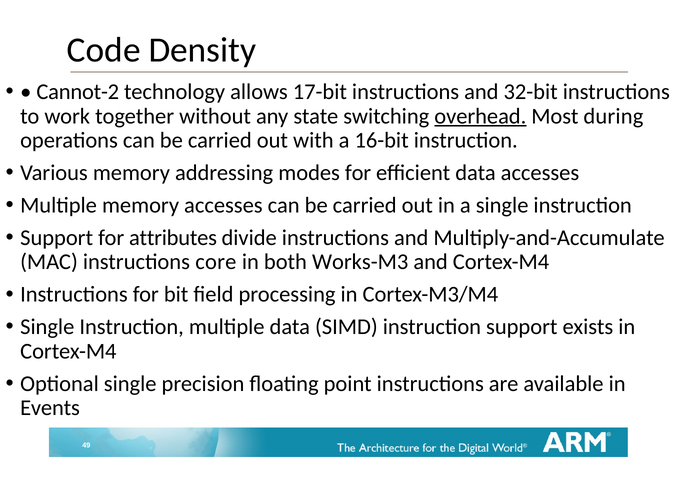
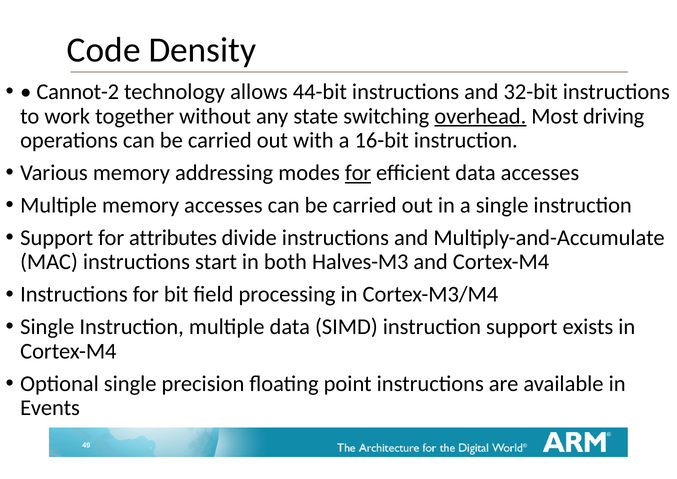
17-bit: 17-bit -> 44-bit
during: during -> driving
for at (358, 173) underline: none -> present
core: core -> start
Works-M3: Works-M3 -> Halves-M3
